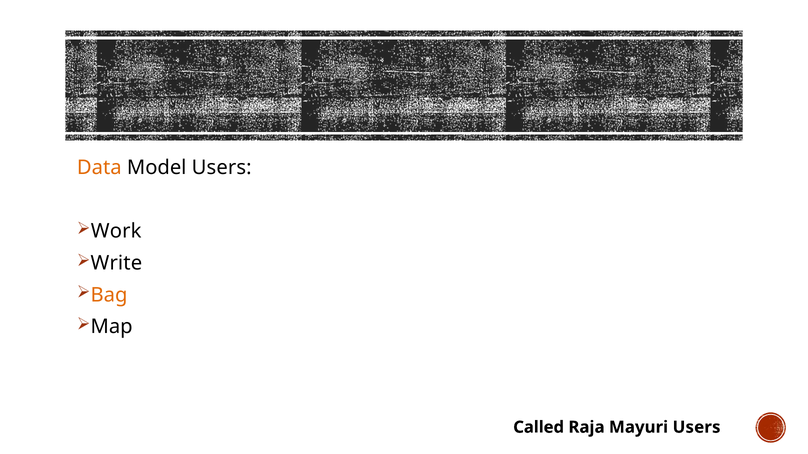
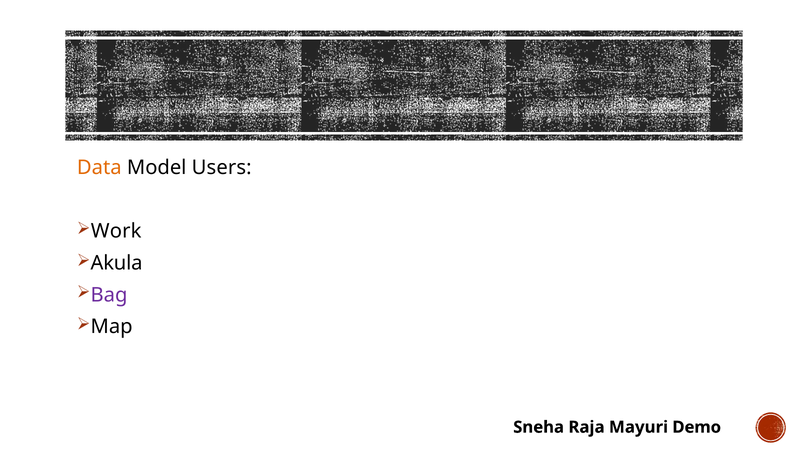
Write: Write -> Akula
Bag colour: orange -> purple
Called: Called -> Sneha
Mayuri Users: Users -> Demo
